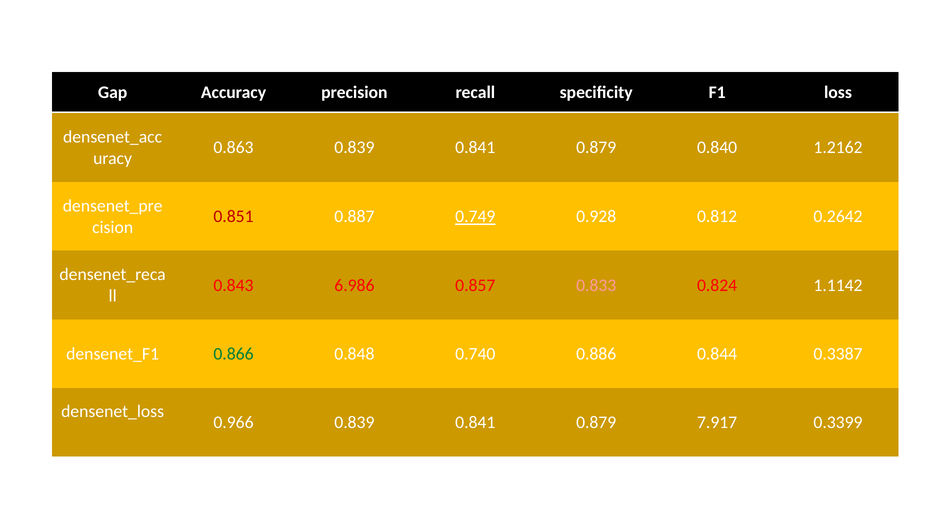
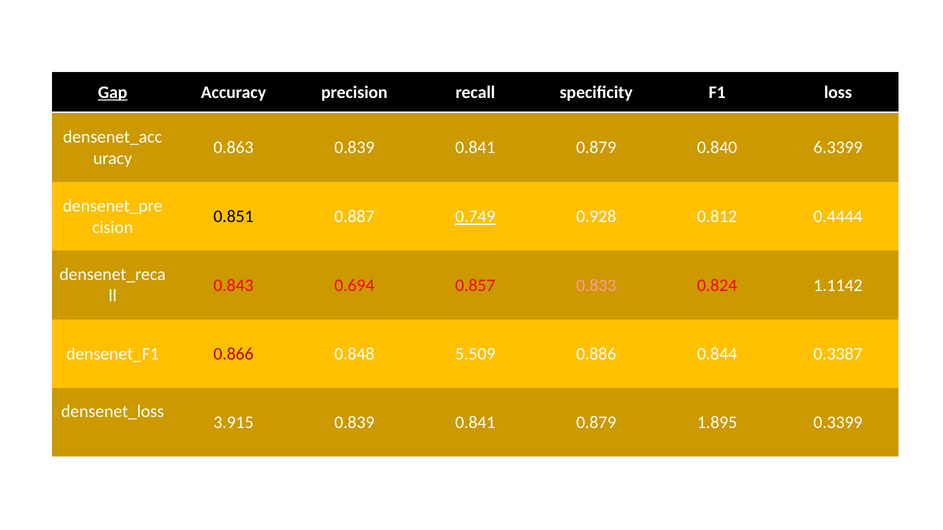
Gap underline: none -> present
1.2162: 1.2162 -> 6.3399
0.851 colour: red -> black
0.2642: 0.2642 -> 0.4444
6.986: 6.986 -> 0.694
0.866 colour: green -> red
0.740: 0.740 -> 5.509
0.966: 0.966 -> 3.915
7.917: 7.917 -> 1.895
